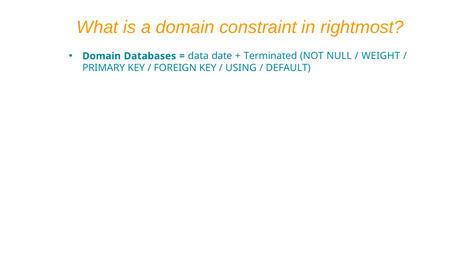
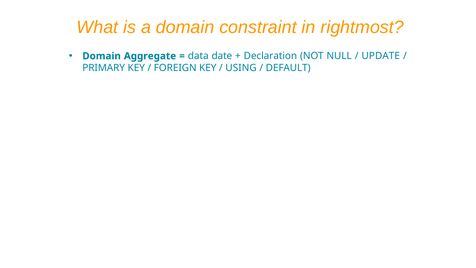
Databases: Databases -> Aggregate
Terminated: Terminated -> Declaration
WEIGHT: WEIGHT -> UPDATE
